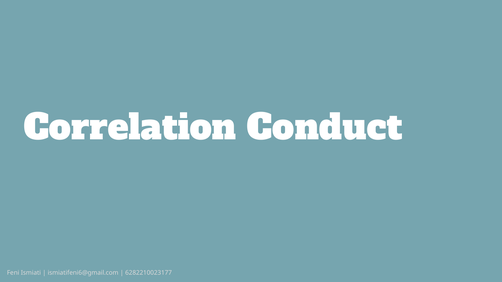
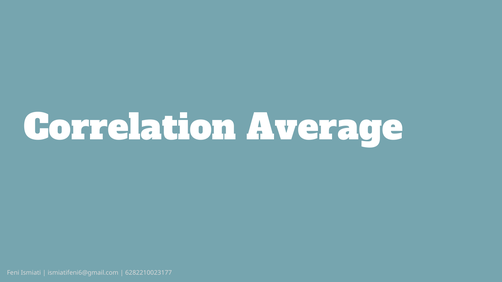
Conduct: Conduct -> Average
